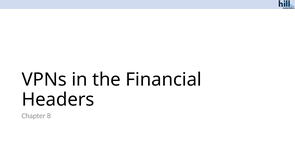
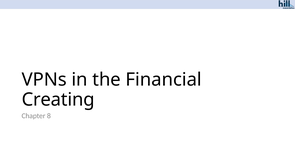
Headers: Headers -> Creating
